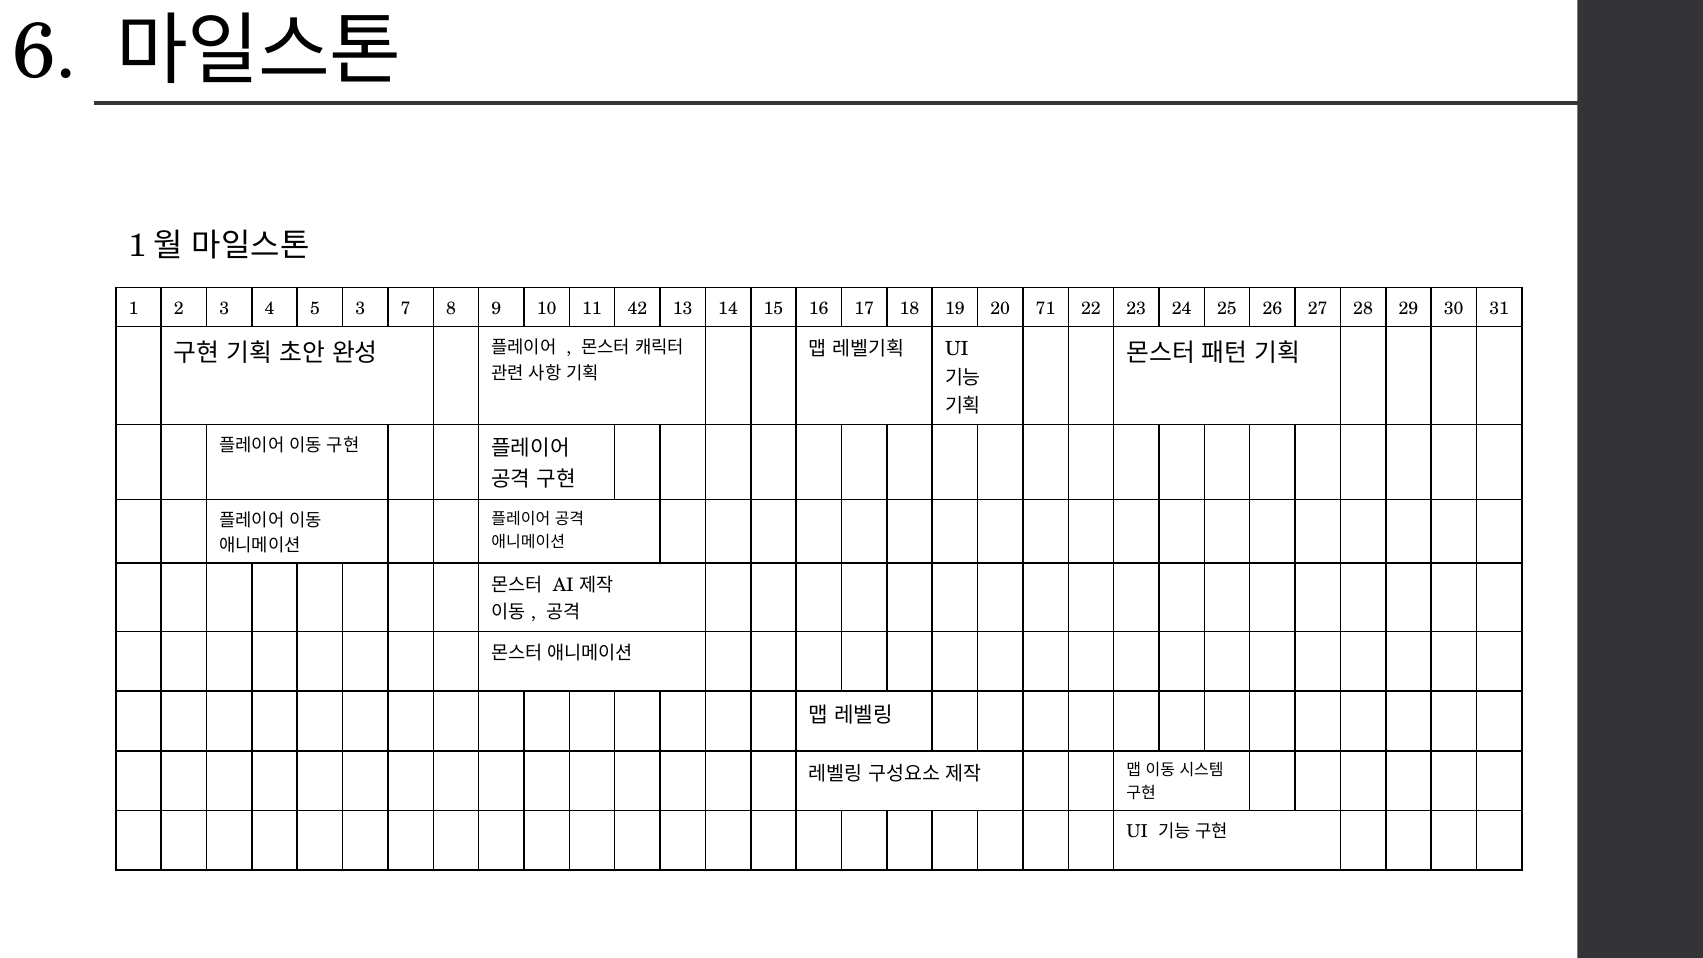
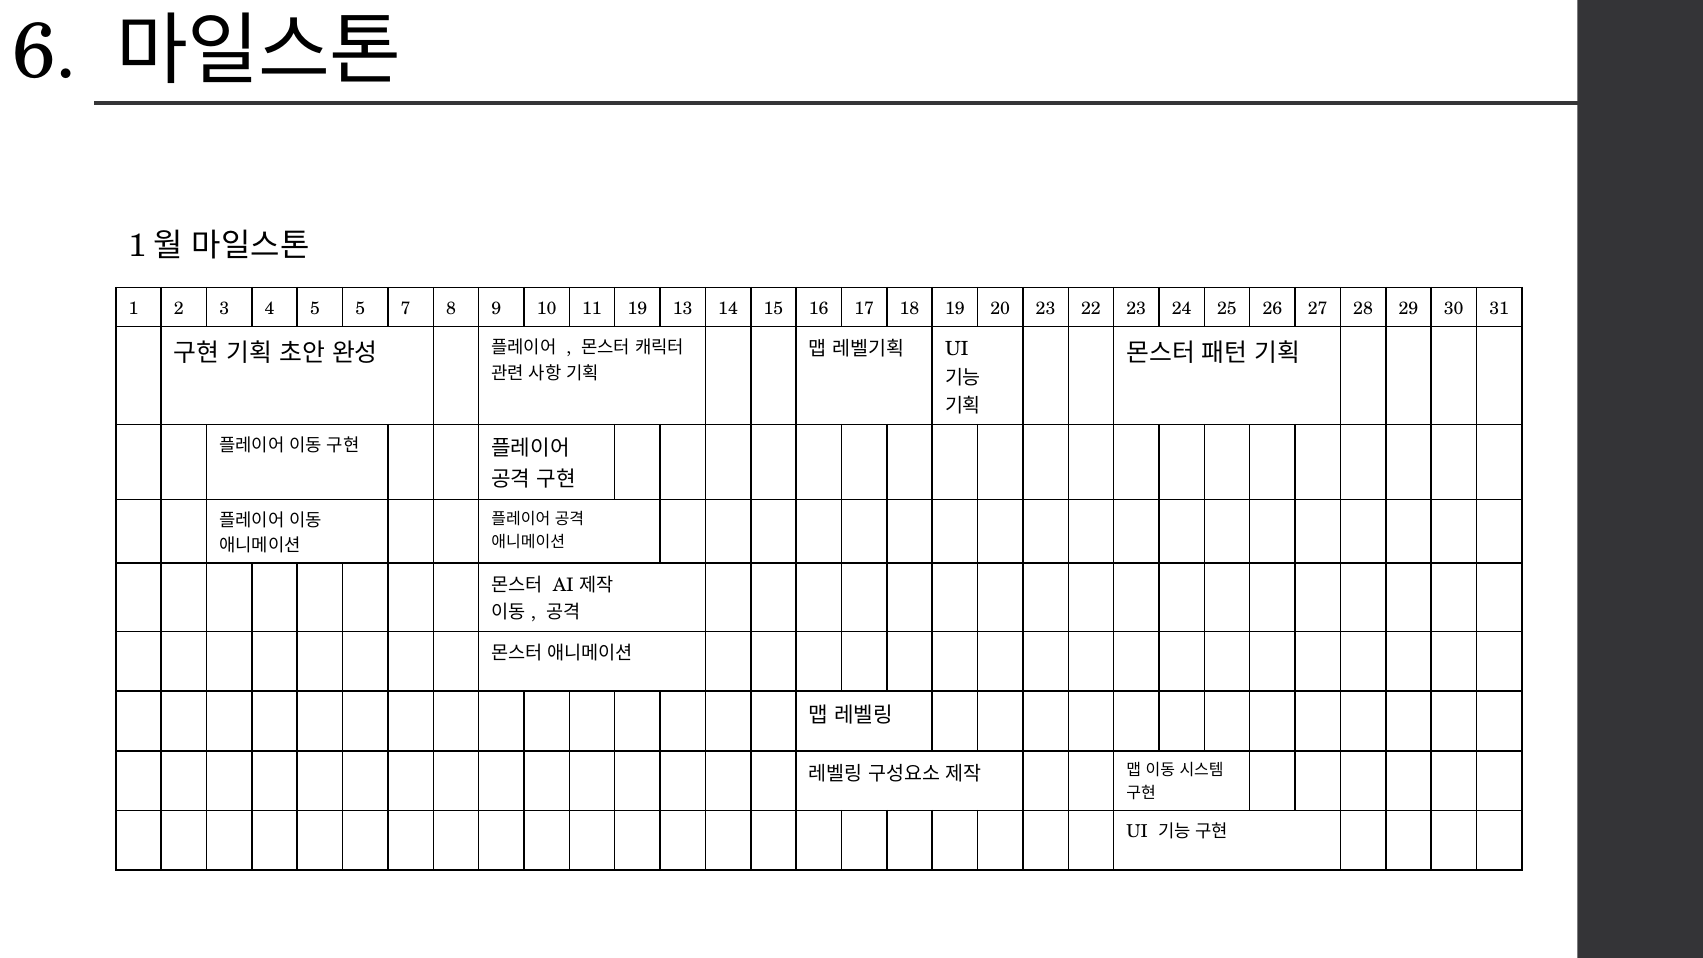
5 3: 3 -> 5
11 42: 42 -> 19
20 71: 71 -> 23
